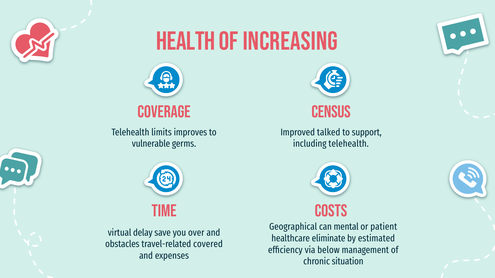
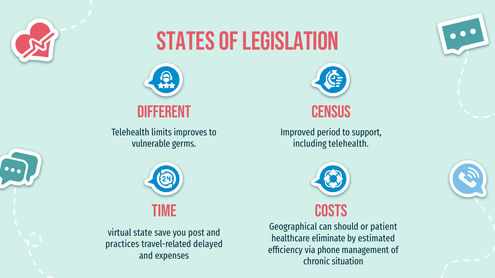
Health: Health -> States
increasing: increasing -> legislation
Coverage: Coverage -> Different
talked: talked -> period
mental: mental -> should
delay: delay -> state
over: over -> post
obstacles: obstacles -> practices
covered: covered -> delayed
below: below -> phone
